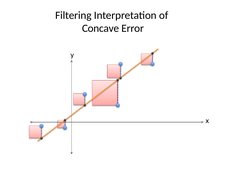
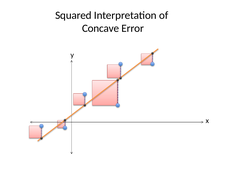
Filtering: Filtering -> Squared
